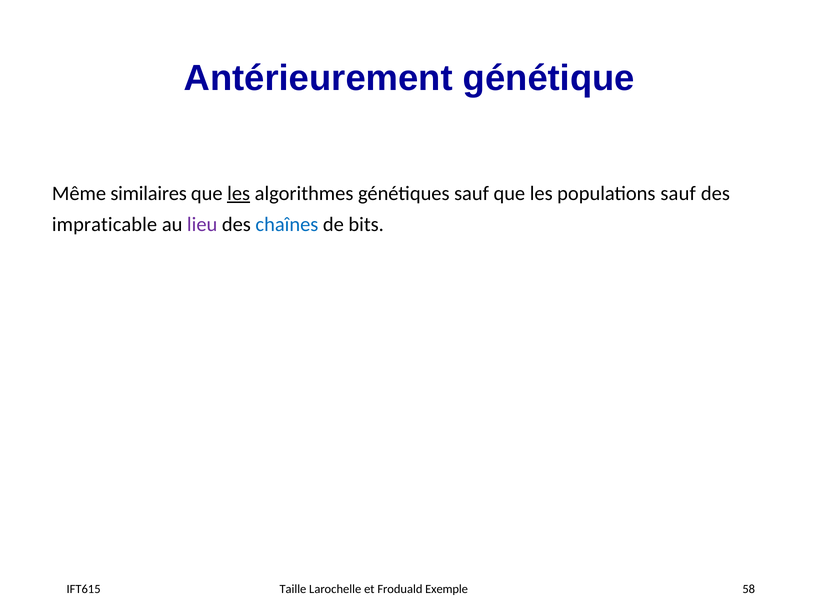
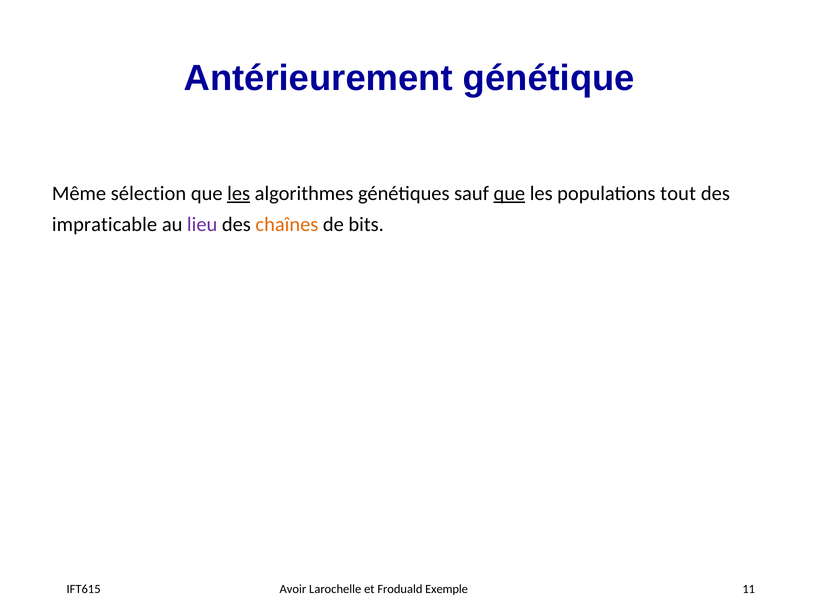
similaires: similaires -> sélection
que at (509, 193) underline: none -> present
populations sauf: sauf -> tout
chaînes colour: blue -> orange
Taille: Taille -> Avoir
58: 58 -> 11
